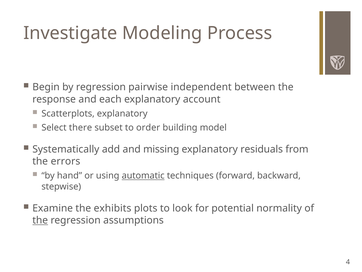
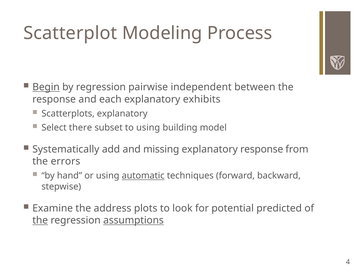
Investigate: Investigate -> Scatterplot
Begin underline: none -> present
account: account -> exhibits
to order: order -> using
explanatory residuals: residuals -> response
exhibits: exhibits -> address
normality: normality -> predicted
assumptions underline: none -> present
